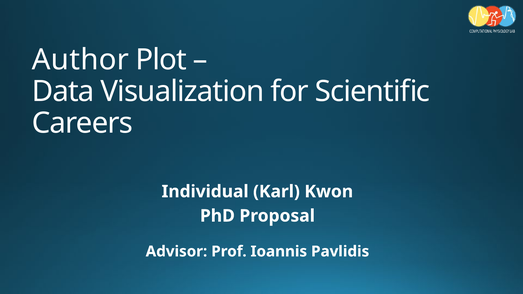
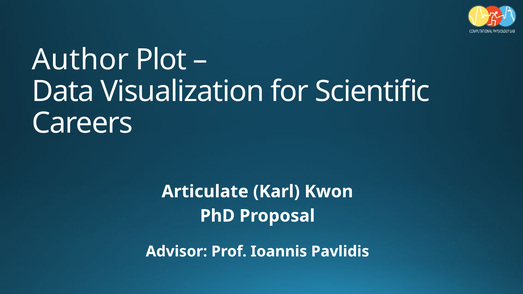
Individual: Individual -> Articulate
